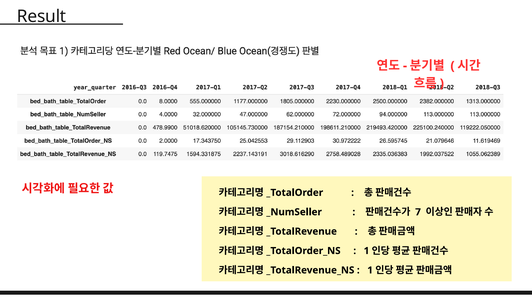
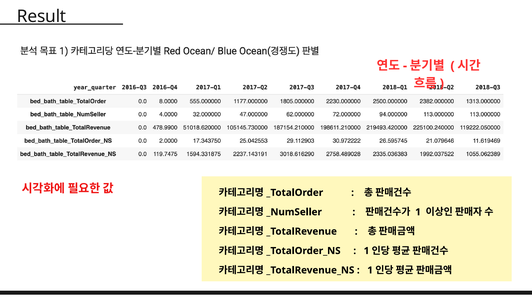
7 at (418, 212): 7 -> 1
